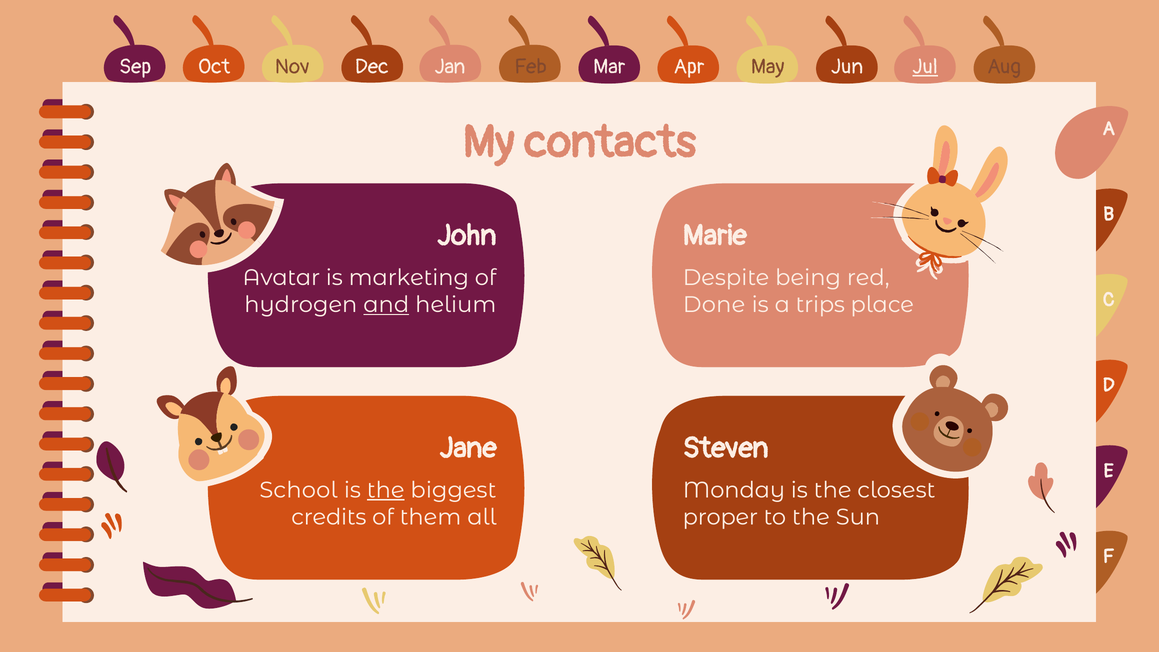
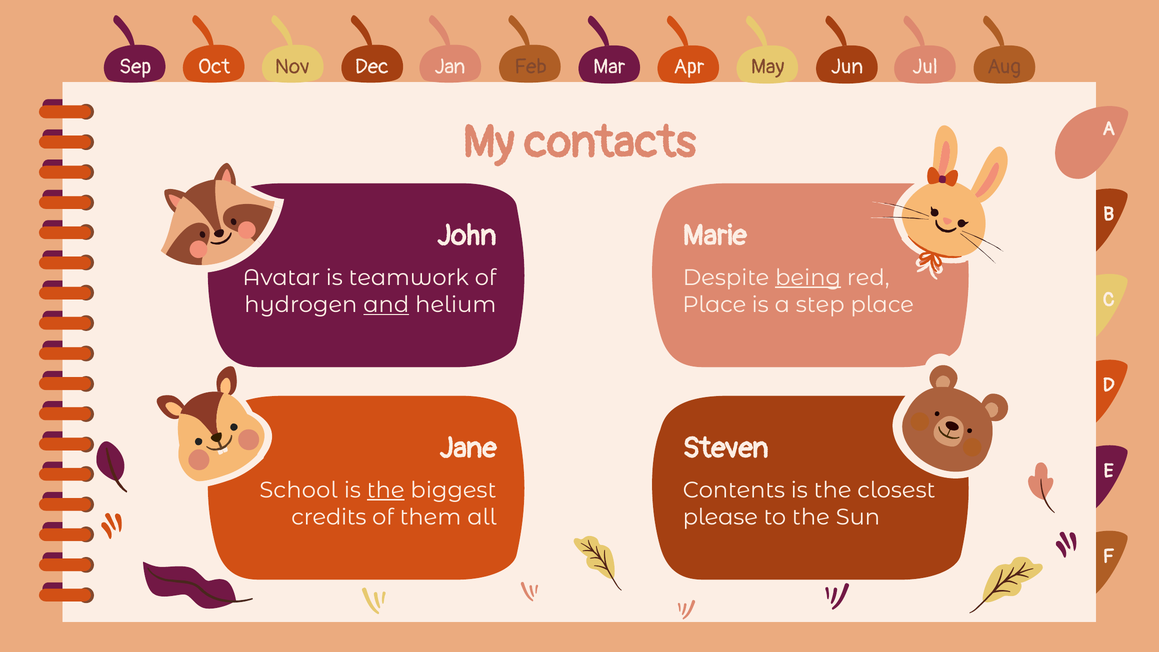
Jul underline: present -> none
marketing: marketing -> teamwork
being underline: none -> present
Done at (714, 305): Done -> Place
trips: trips -> step
Monday: Monday -> Contents
proper: proper -> please
